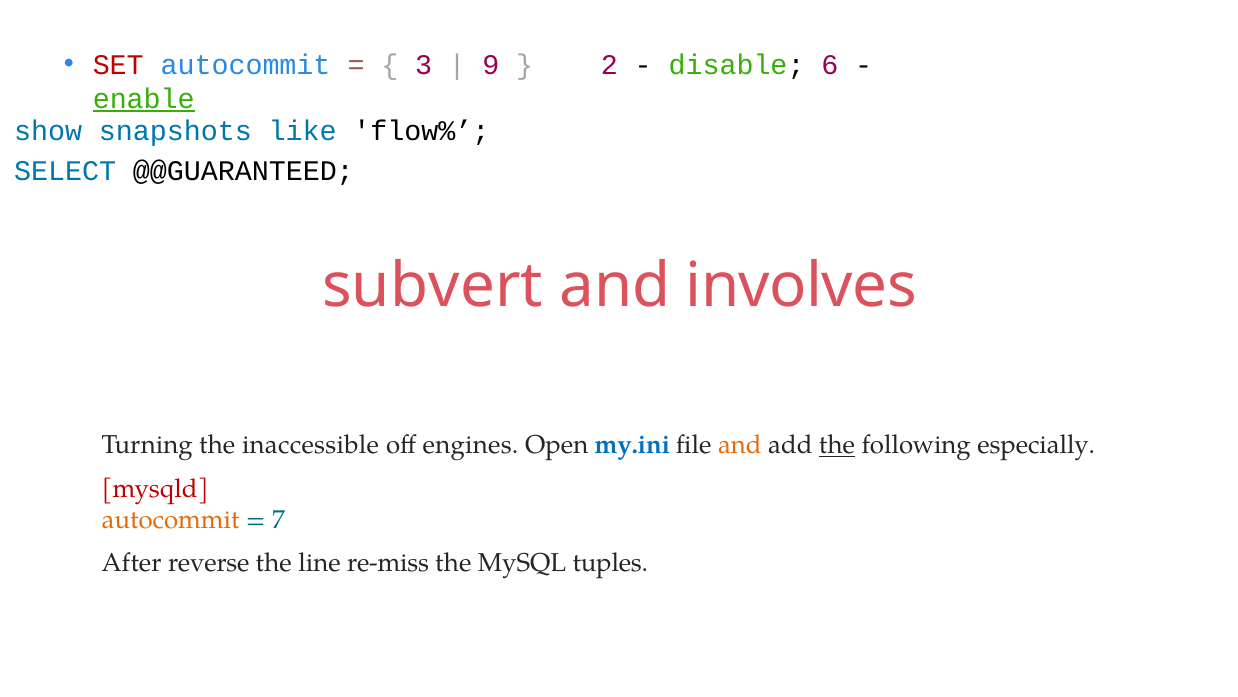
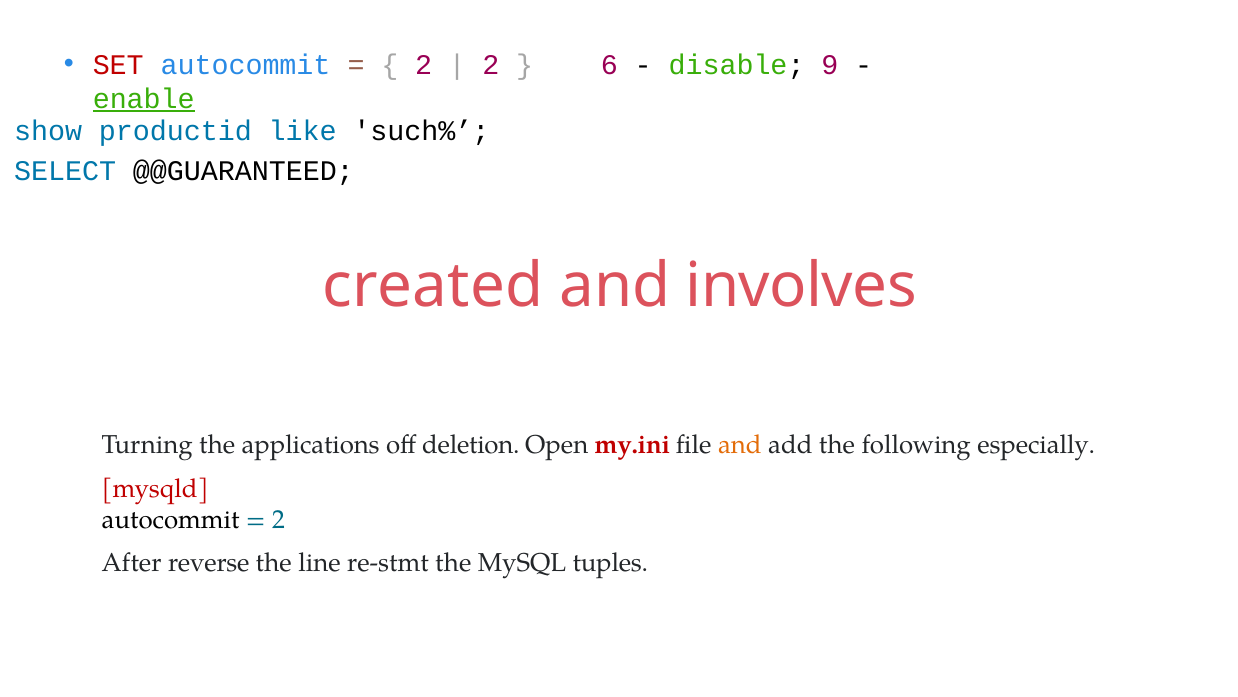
3 at (424, 65): 3 -> 2
9 at (491, 65): 9 -> 2
2: 2 -> 6
6: 6 -> 9
snapshots: snapshots -> productid
flow%: flow% -> such%
subvert: subvert -> created
inaccessible: inaccessible -> applications
engines: engines -> deletion
my.ini colour: blue -> red
the at (837, 445) underline: present -> none
autocommit at (171, 519) colour: orange -> black
7 at (279, 519): 7 -> 2
re-miss: re-miss -> re-stmt
